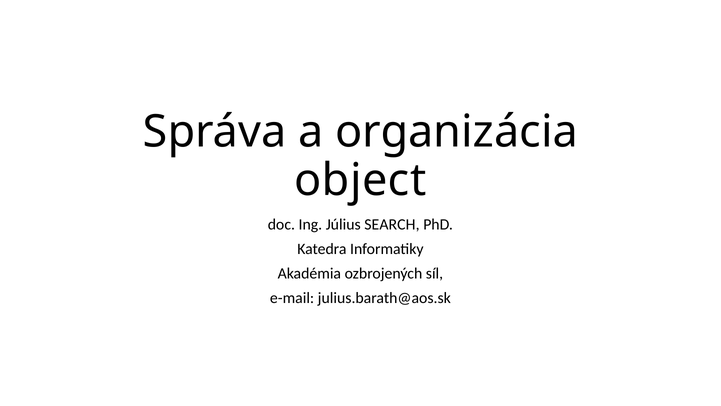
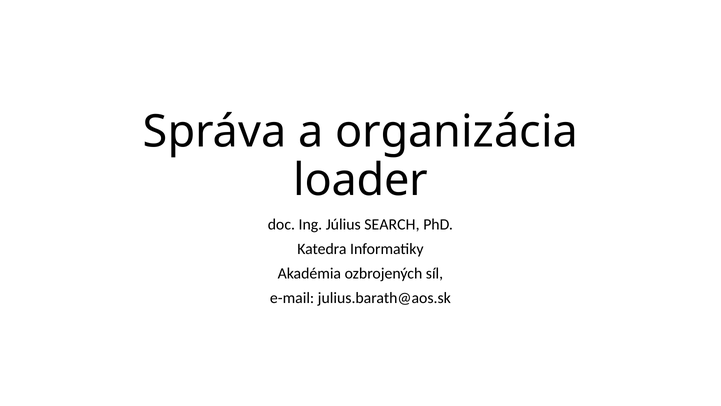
object: object -> loader
